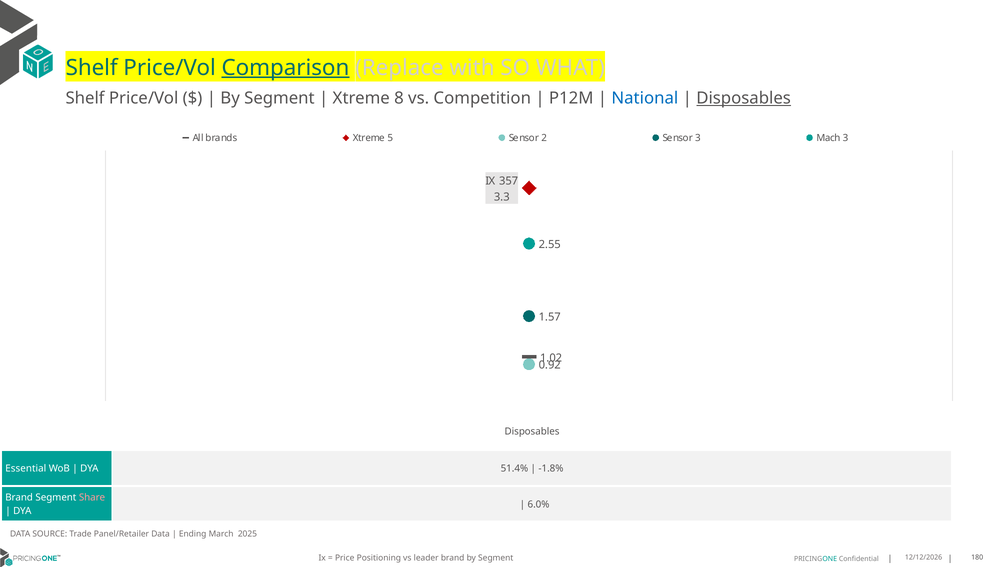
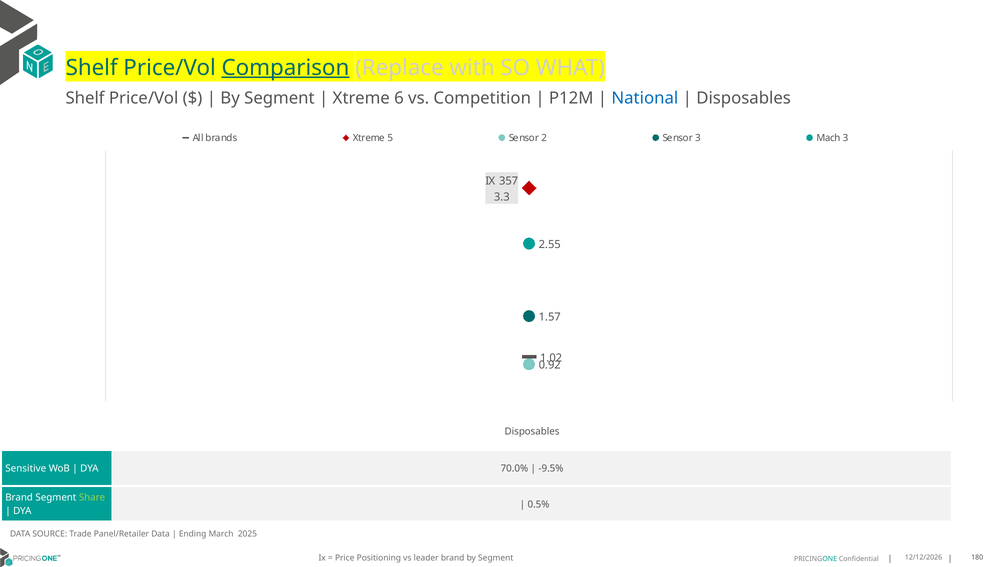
8: 8 -> 6
Disposables at (744, 98) underline: present -> none
Essential: Essential -> Sensitive
51.4%: 51.4% -> 70.0%
-1.8%: -1.8% -> -9.5%
Share colour: pink -> light green
6.0%: 6.0% -> 0.5%
